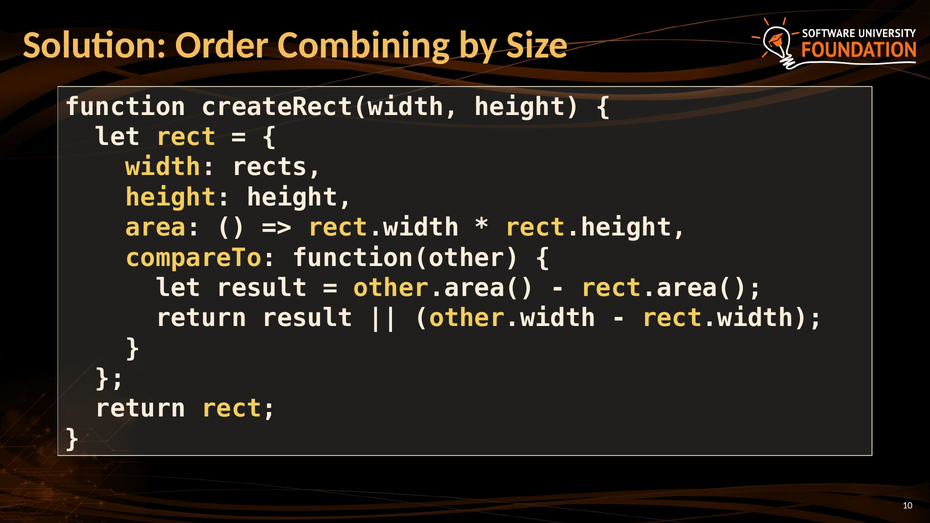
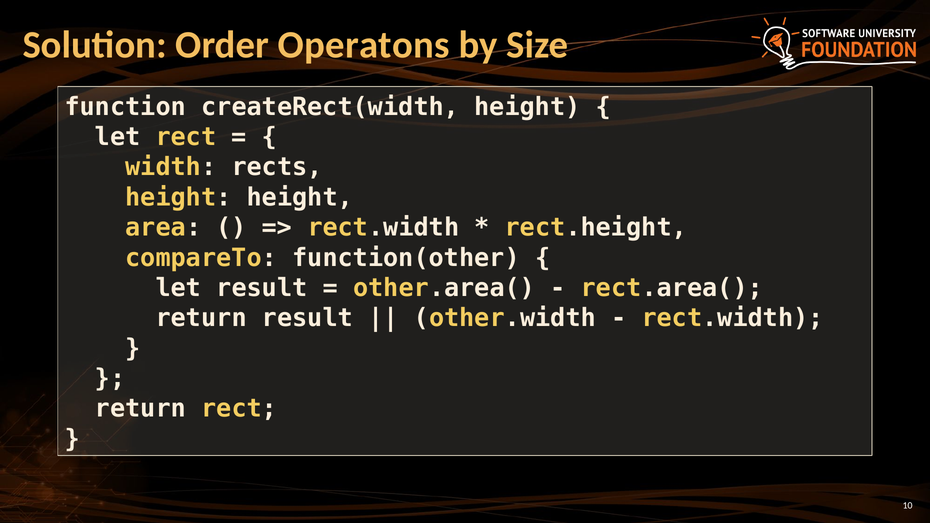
Combining: Combining -> Operatons
